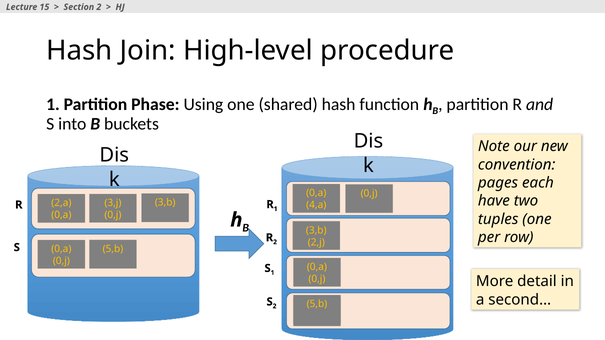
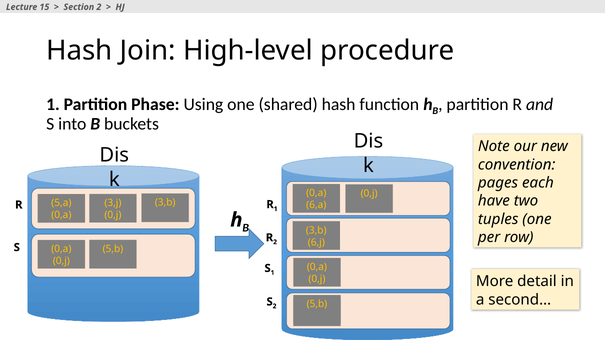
2,a: 2,a -> 5,a
4,a: 4,a -> 6,a
2,j: 2,j -> 6,j
